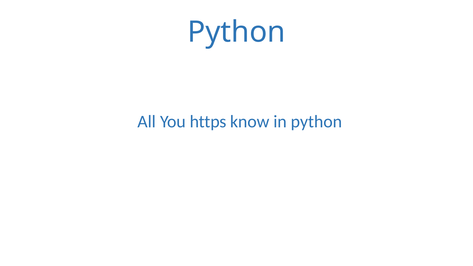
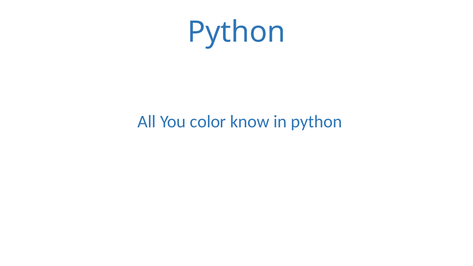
https: https -> color
